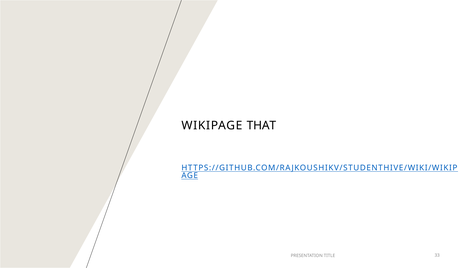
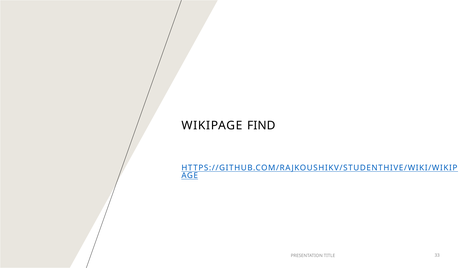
THAT: THAT -> FIND
